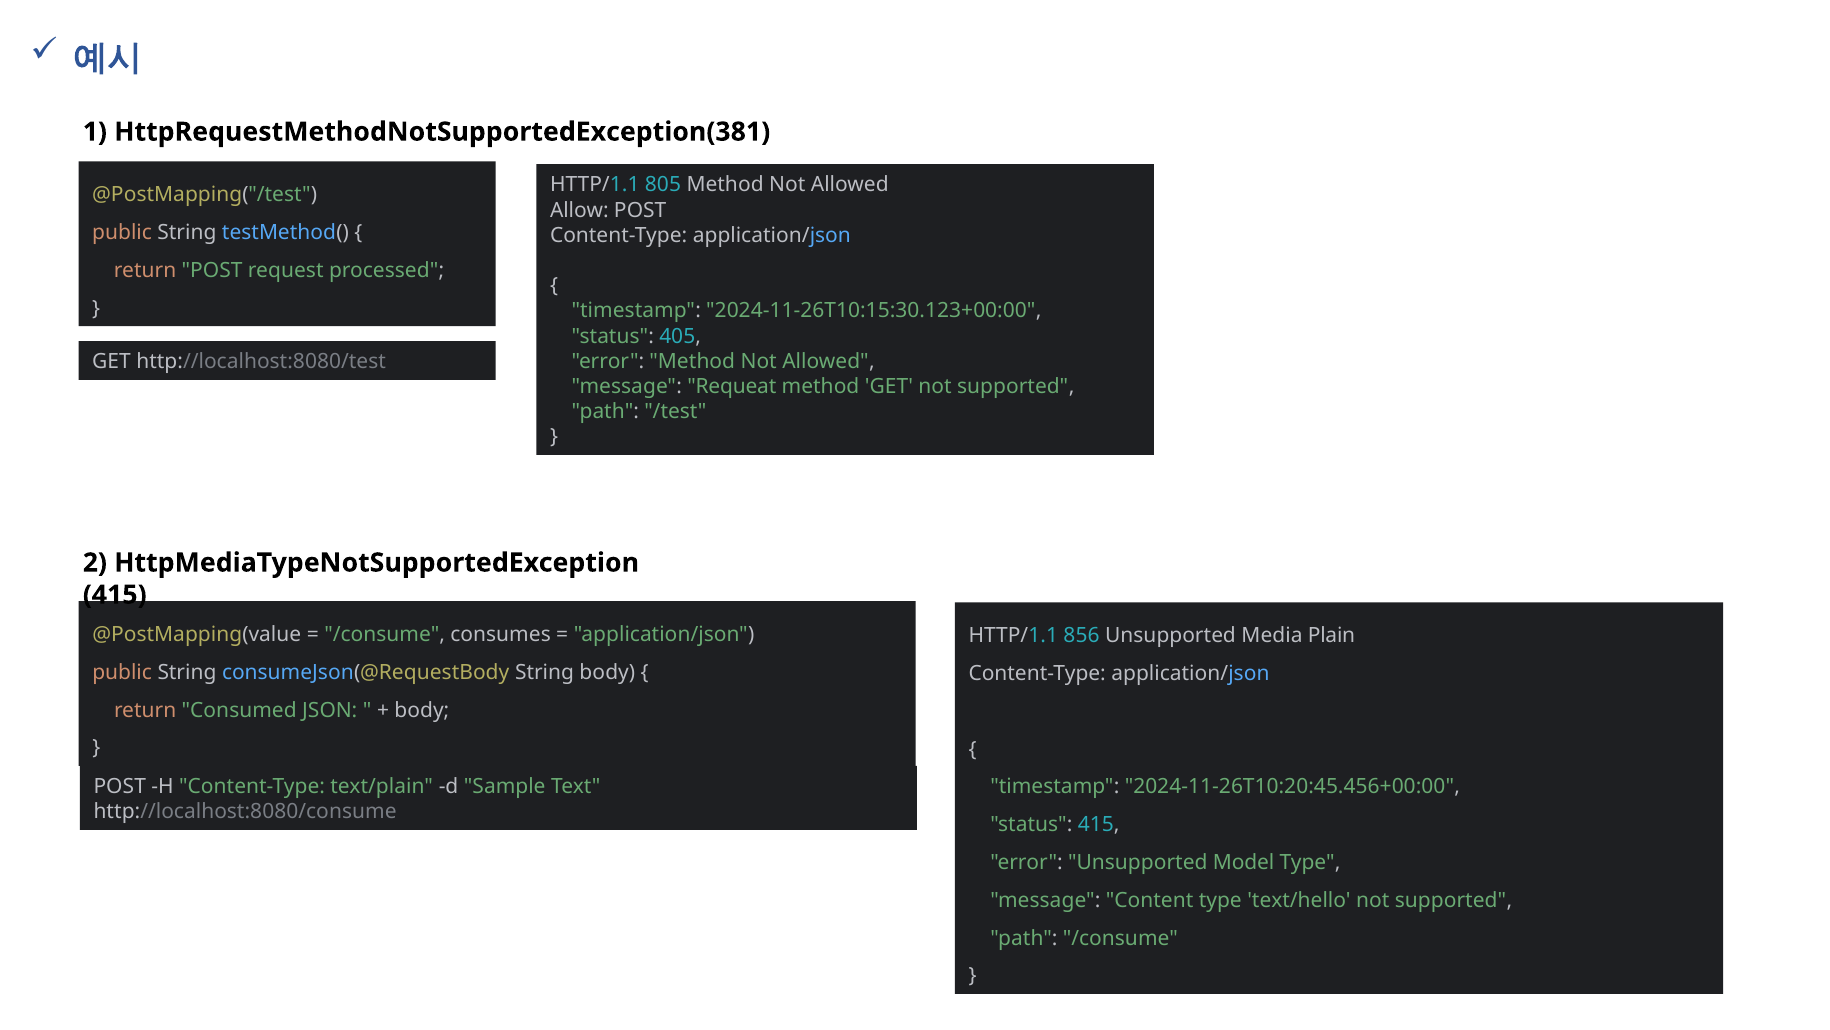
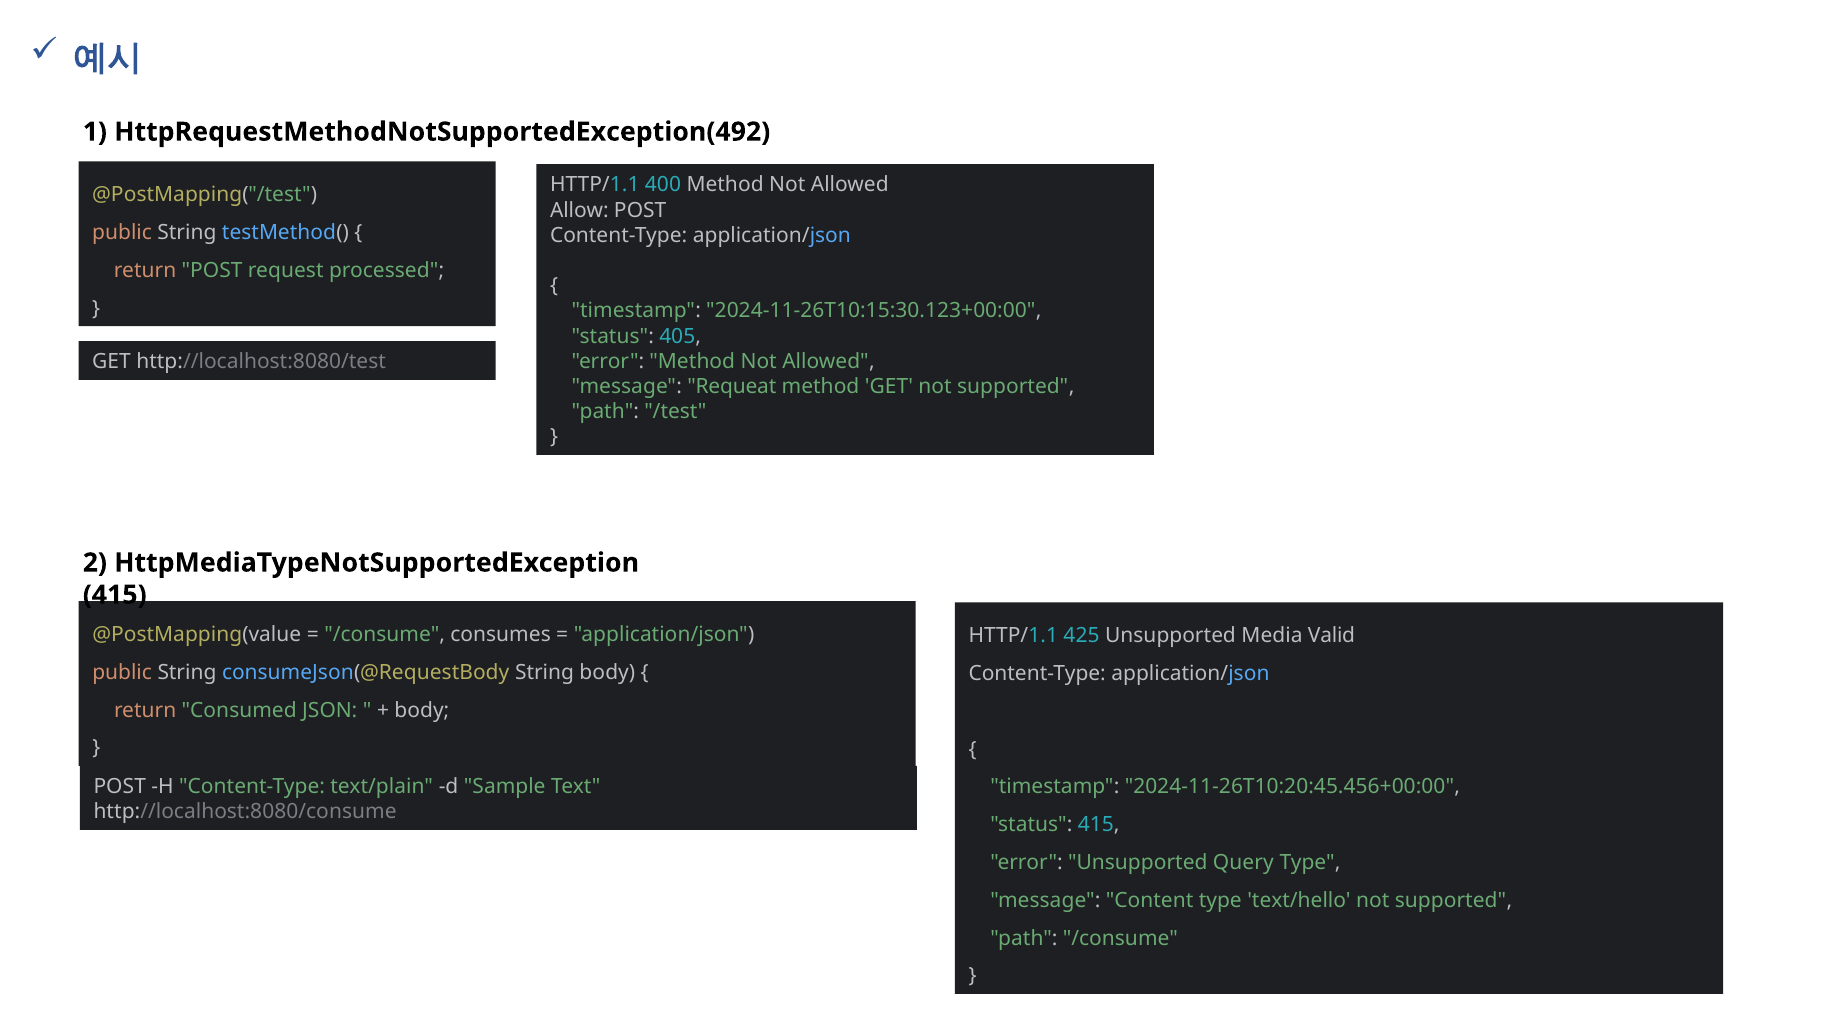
HttpRequestMethodNotSupportedException(381: HttpRequestMethodNotSupportedException(381 -> HttpRequestMethodNotSupportedException(492
805: 805 -> 400
856: 856 -> 425
Plain: Plain -> Valid
Model: Model -> Query
